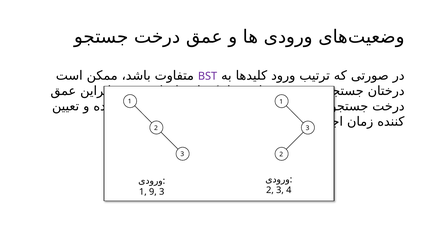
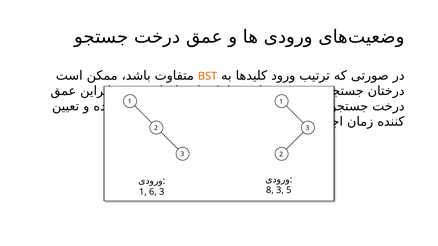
BST colour: purple -> orange
2 at (270, 191): 2 -> 8
4: 4 -> 5
9: 9 -> 6
